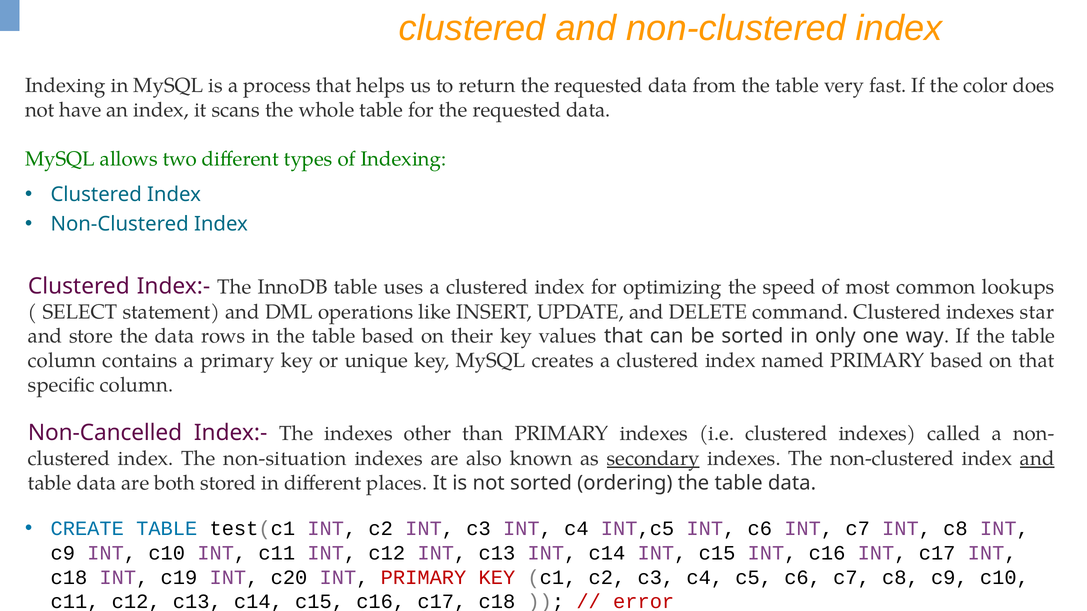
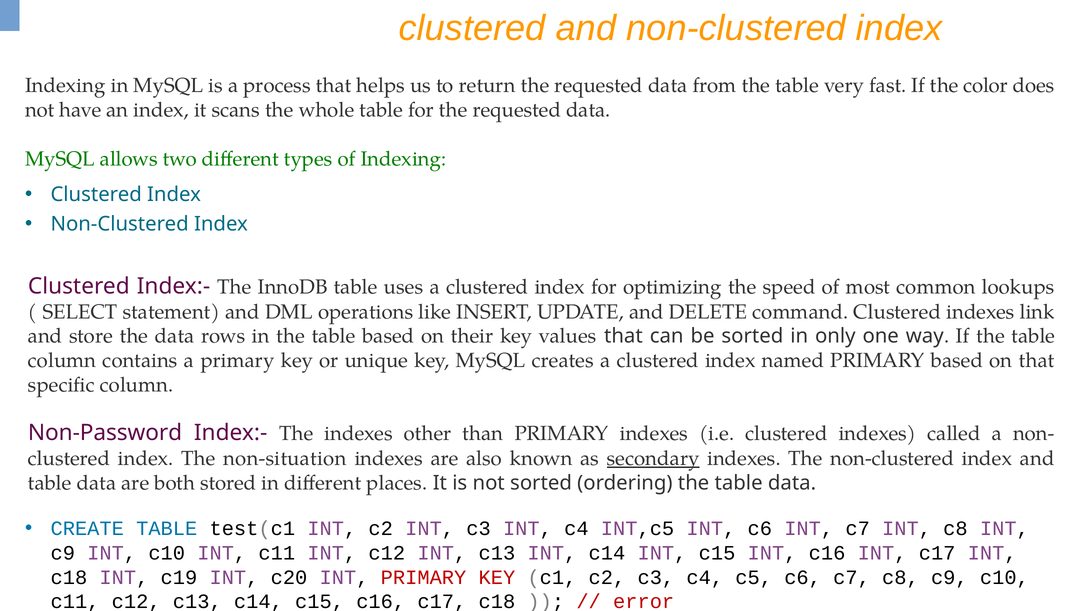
star: star -> link
Non-Cancelled: Non-Cancelled -> Non-Password
and at (1037, 459) underline: present -> none
